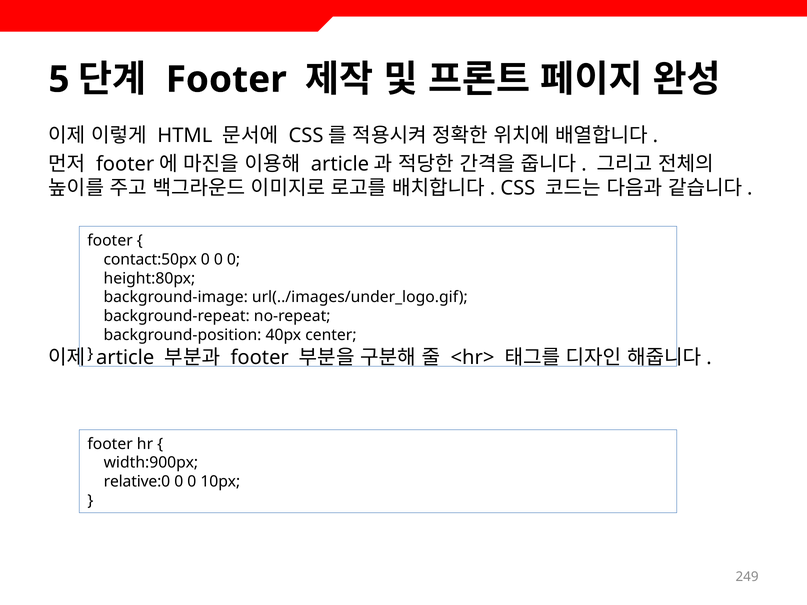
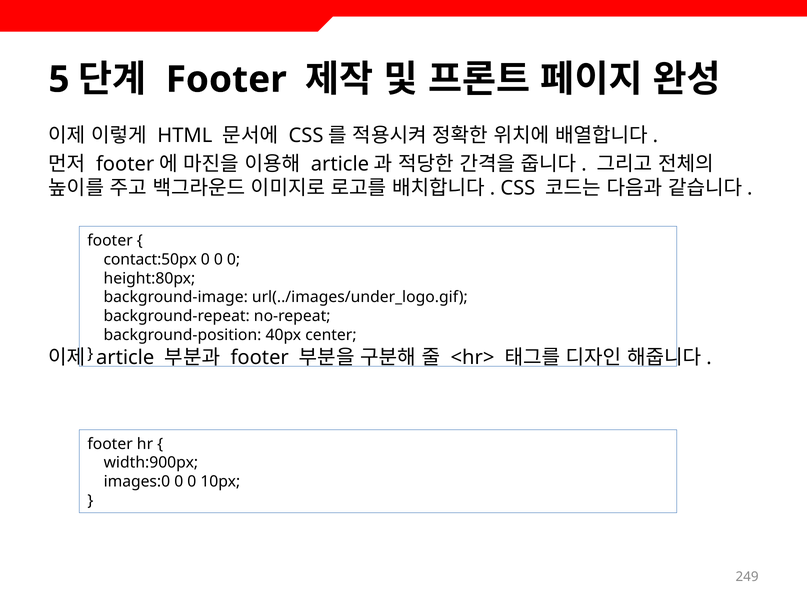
relative:0: relative:0 -> images:0
